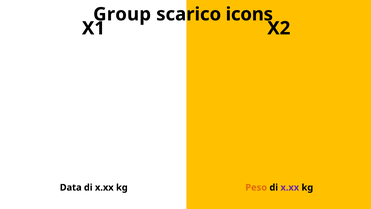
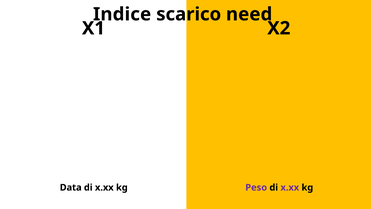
Group: Group -> Indice
icons: icons -> need
Peso colour: orange -> purple
